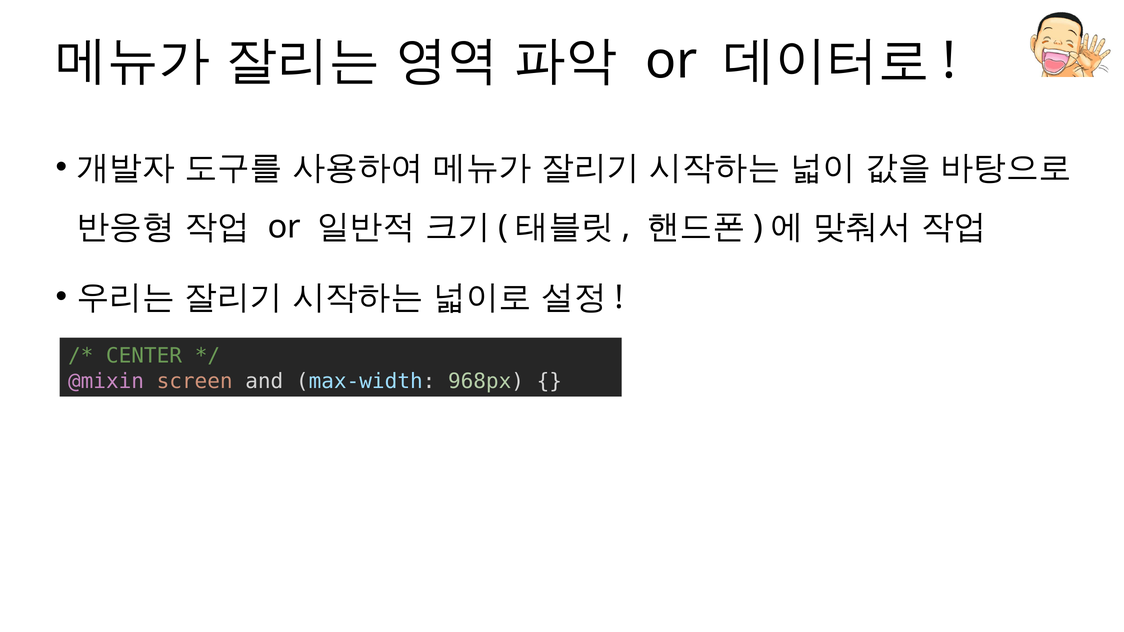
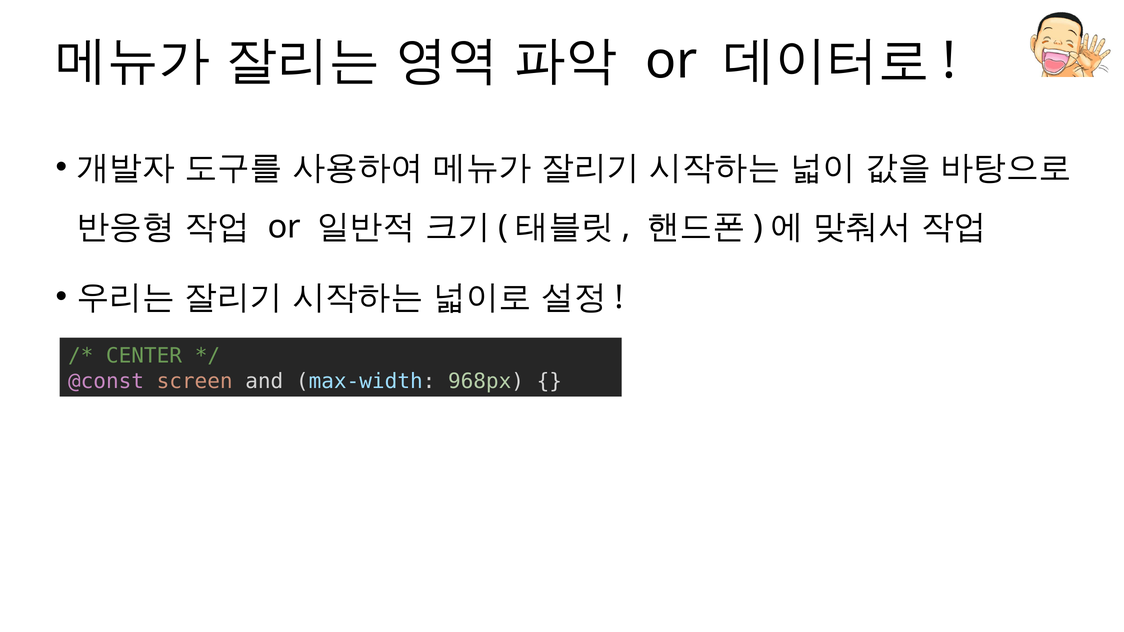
@mixin: @mixin -> @const
